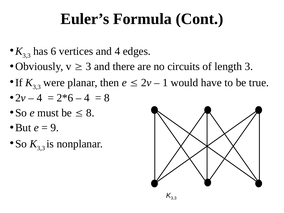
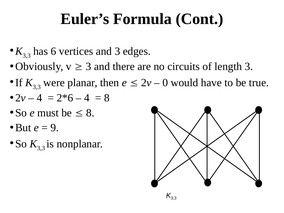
and 4: 4 -> 3
1: 1 -> 0
